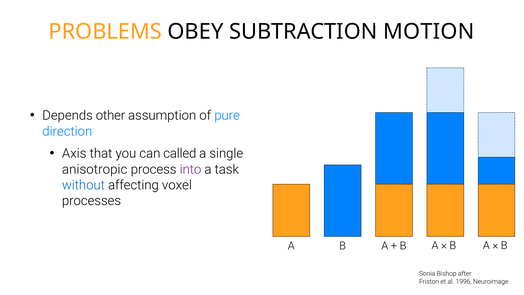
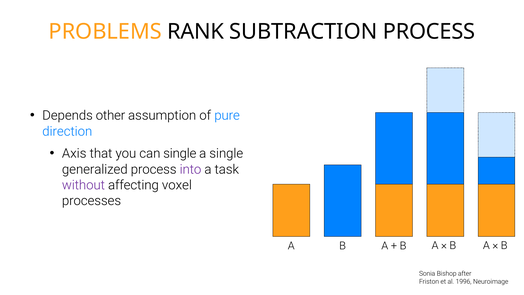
OBEY: OBEY -> RANK
SUBTRACTION MOTION: MOTION -> PROCESS
can called: called -> single
anisotropic: anisotropic -> generalized
without colour: blue -> purple
